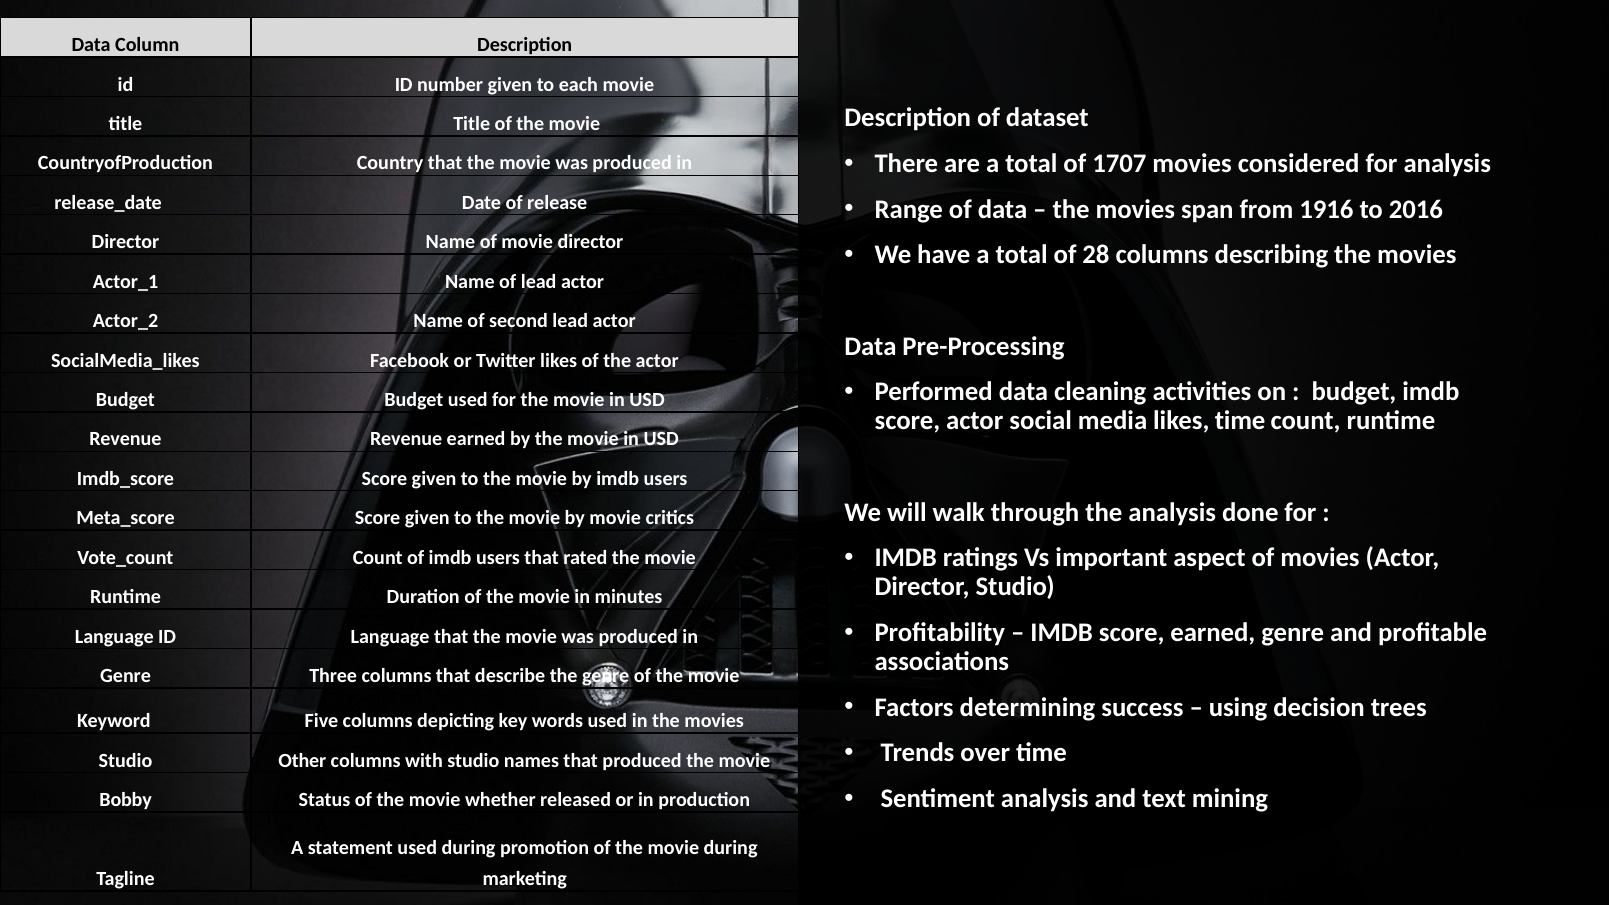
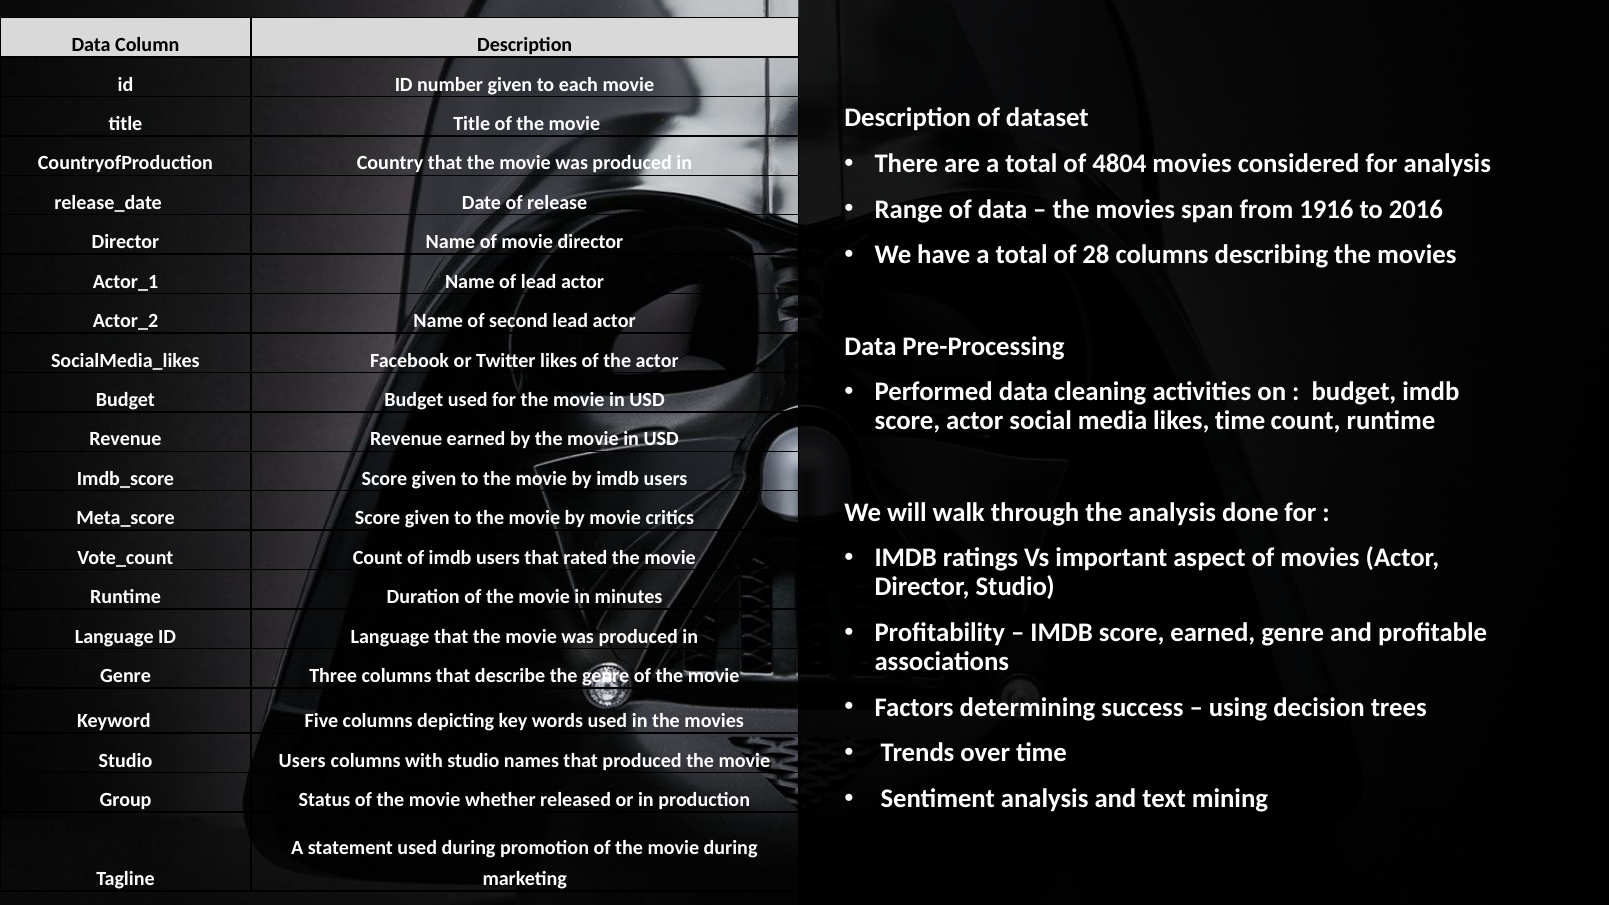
1707: 1707 -> 4804
Studio Other: Other -> Users
Bobby: Bobby -> Group
